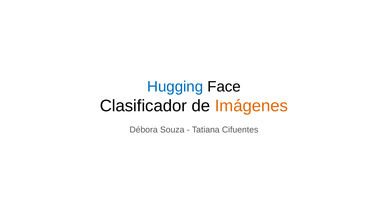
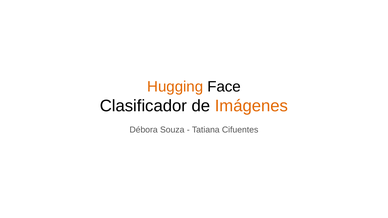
Hugging colour: blue -> orange
